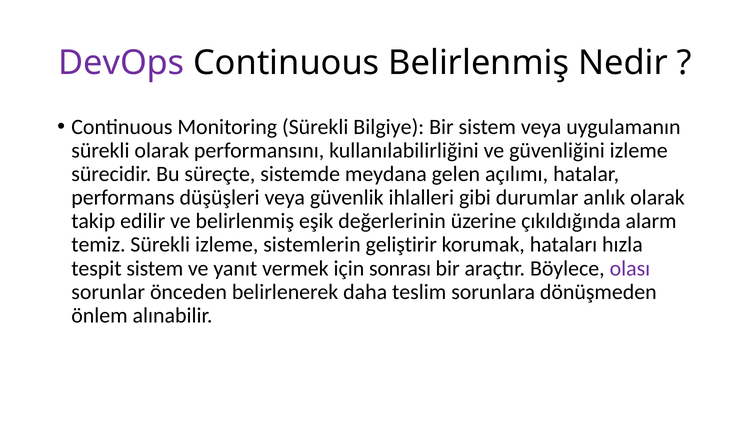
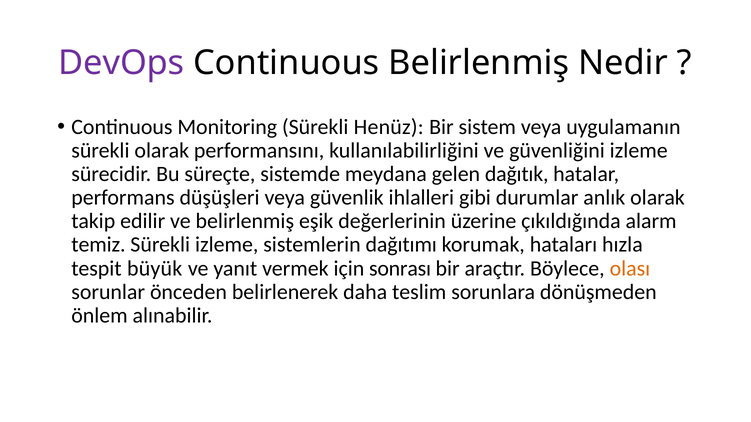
Bilgiye: Bilgiye -> Henüz
açılımı: açılımı -> dağıtık
geliştirir: geliştirir -> dağıtımı
tespit sistem: sistem -> büyük
olası colour: purple -> orange
